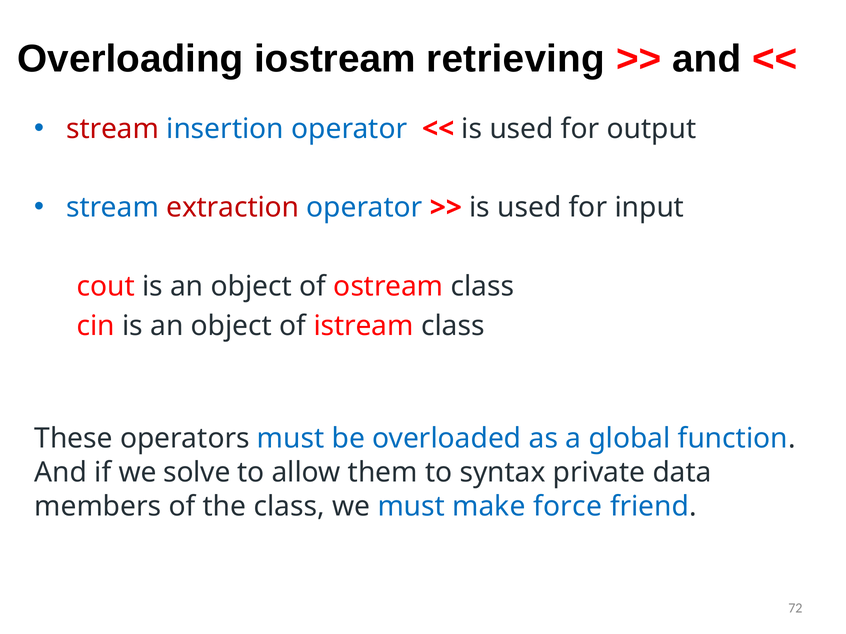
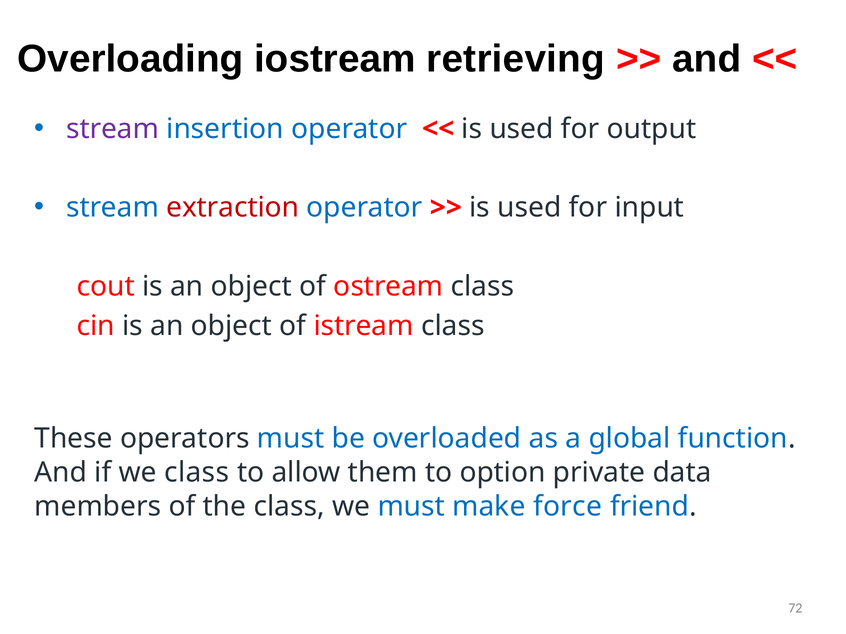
stream at (113, 129) colour: red -> purple
we solve: solve -> class
syntax: syntax -> option
